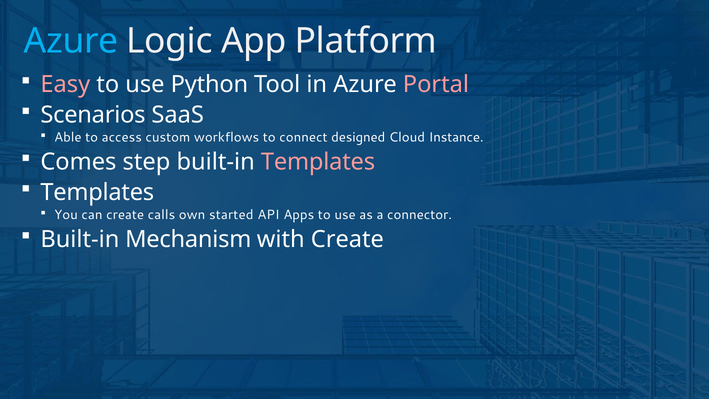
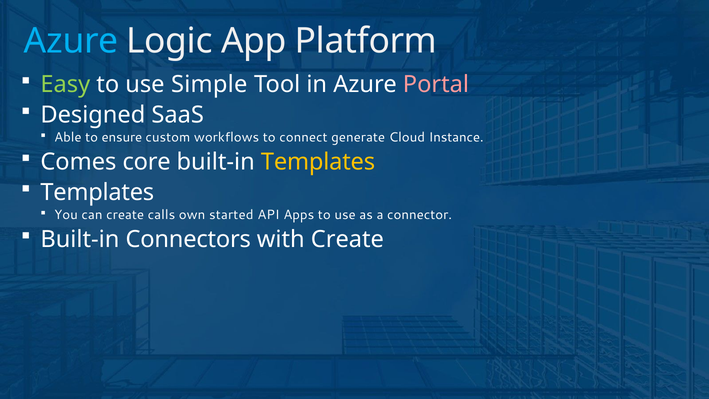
Easy colour: pink -> light green
Python: Python -> Simple
Scenarios: Scenarios -> Designed
access: access -> ensure
designed: designed -> generate
step: step -> core
Templates at (318, 162) colour: pink -> yellow
Mechanism: Mechanism -> Connectors
